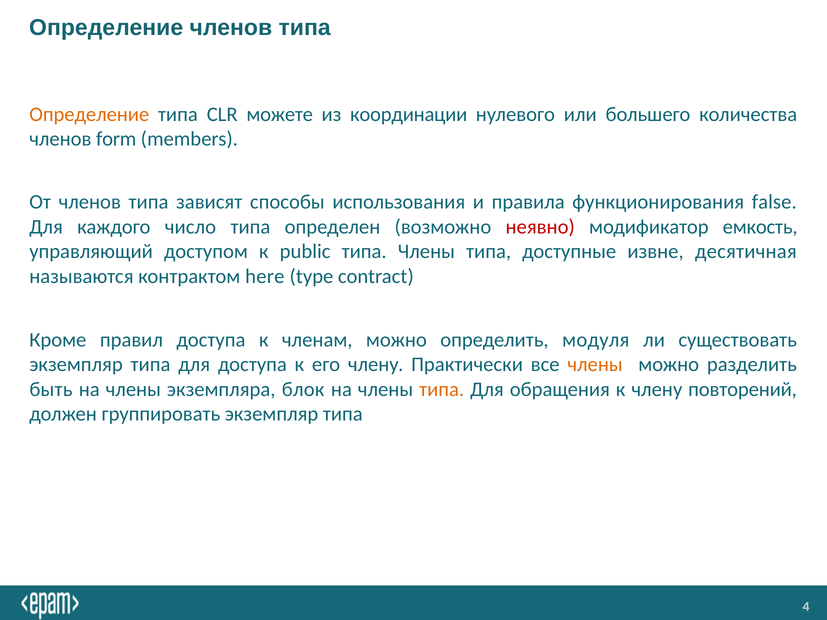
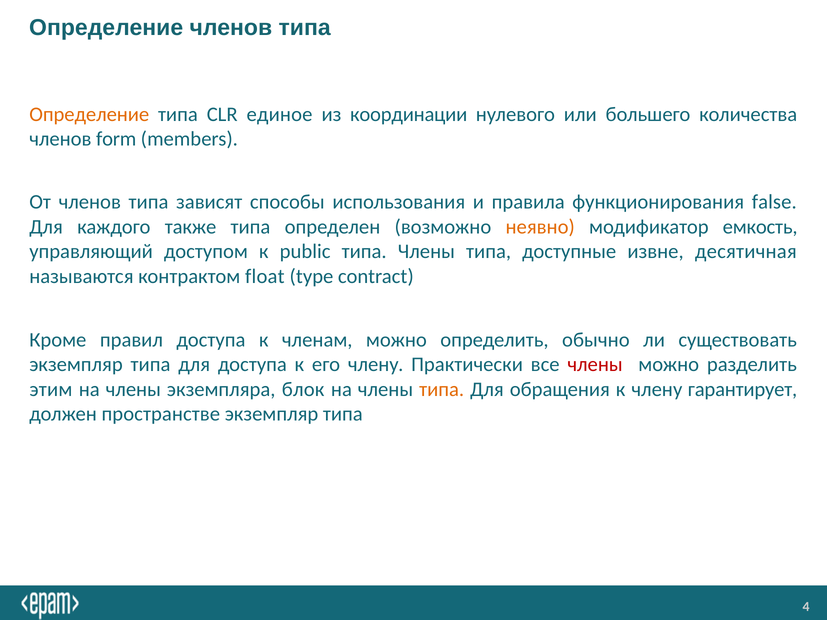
можете: можете -> единое
число: число -> также
неявно colour: red -> orange
here: here -> float
модуля: модуля -> обычно
члены at (595, 365) colour: orange -> red
быть: быть -> этим
повторений: повторений -> гарантирует
группировать: группировать -> пространстве
